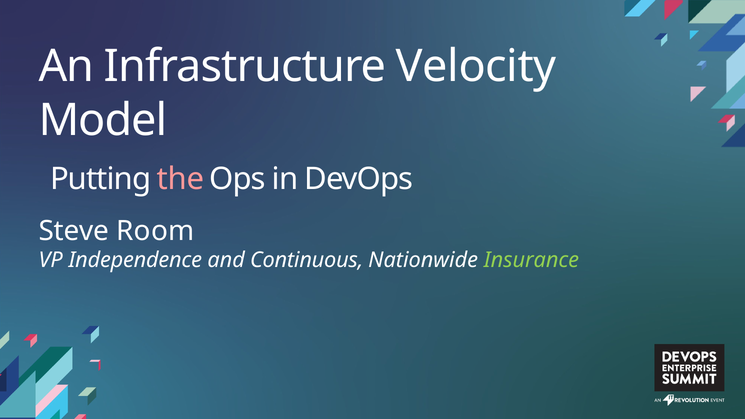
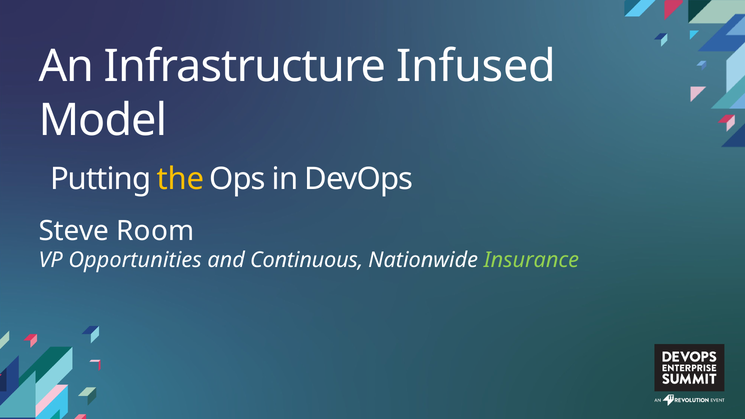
Velocity: Velocity -> Infused
the colour: pink -> yellow
Independence: Independence -> Opportunities
